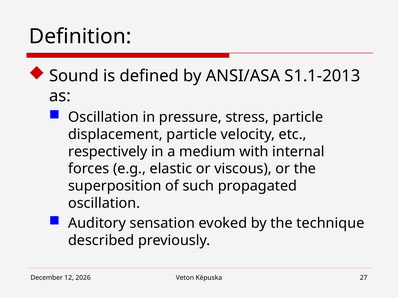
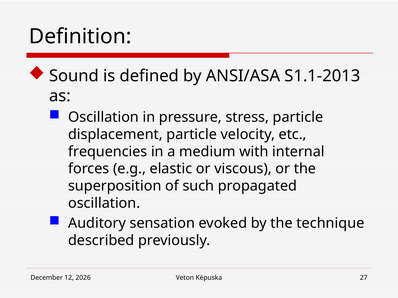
respectively: respectively -> frequencies
